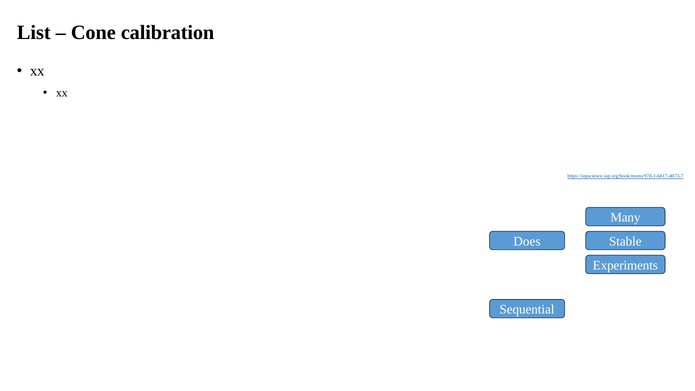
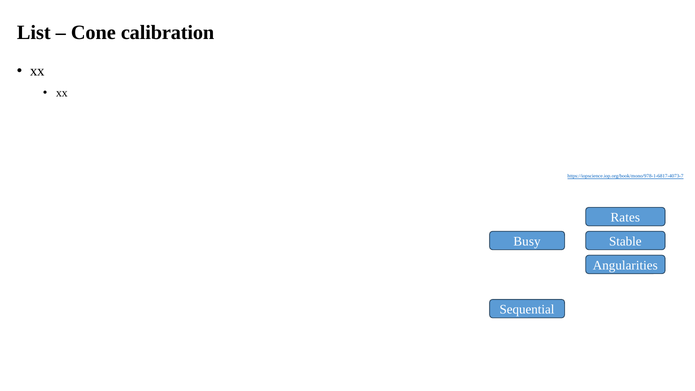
Many: Many -> Rates
Does: Does -> Busy
Experiments: Experiments -> Angularities
